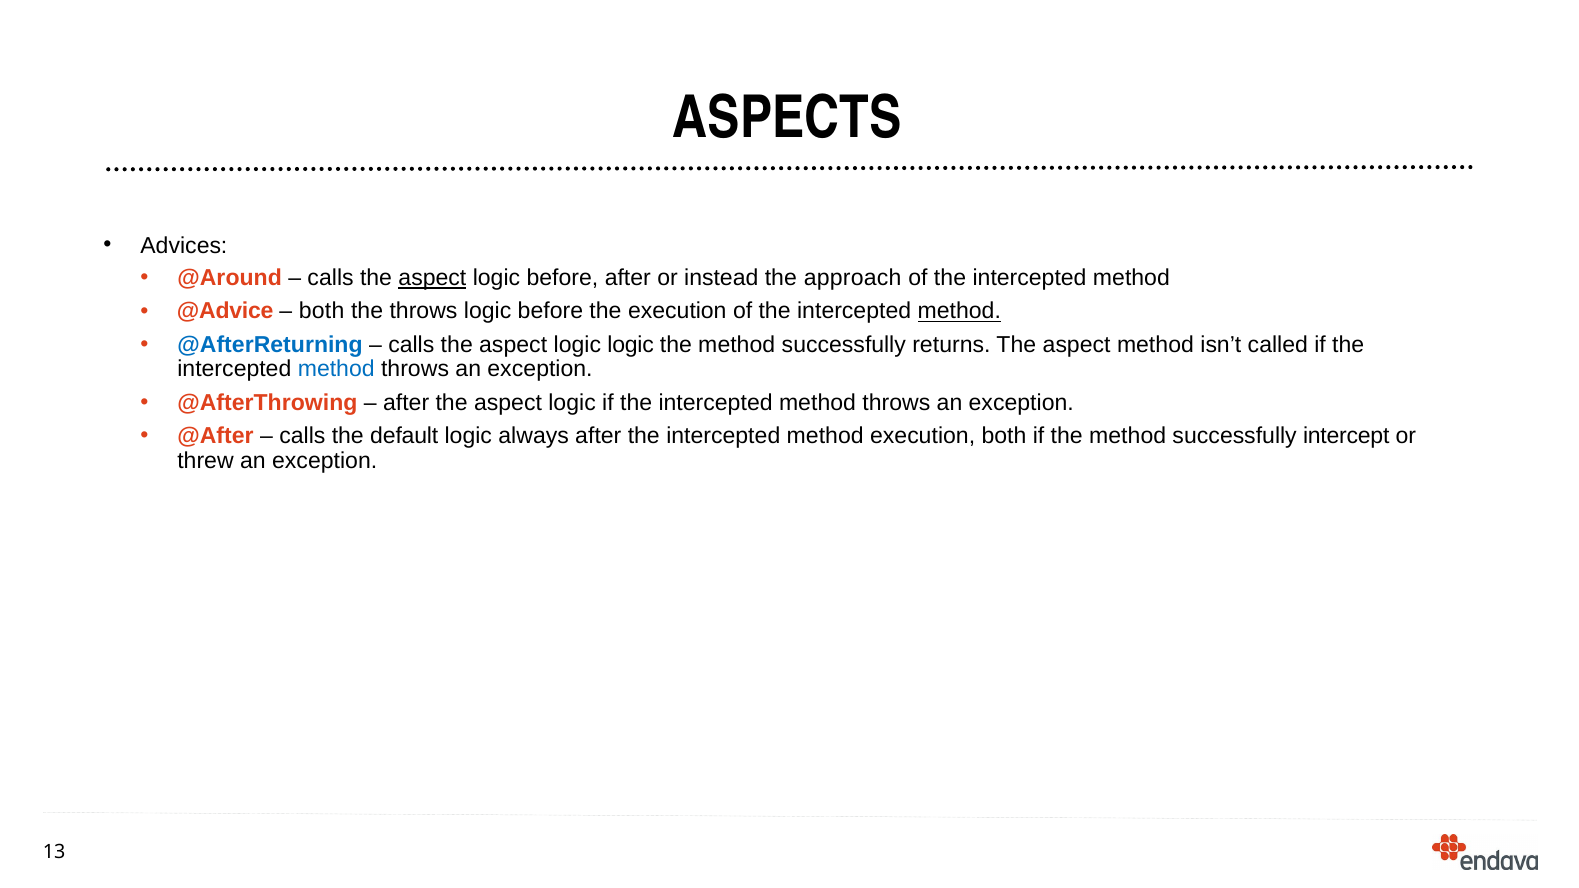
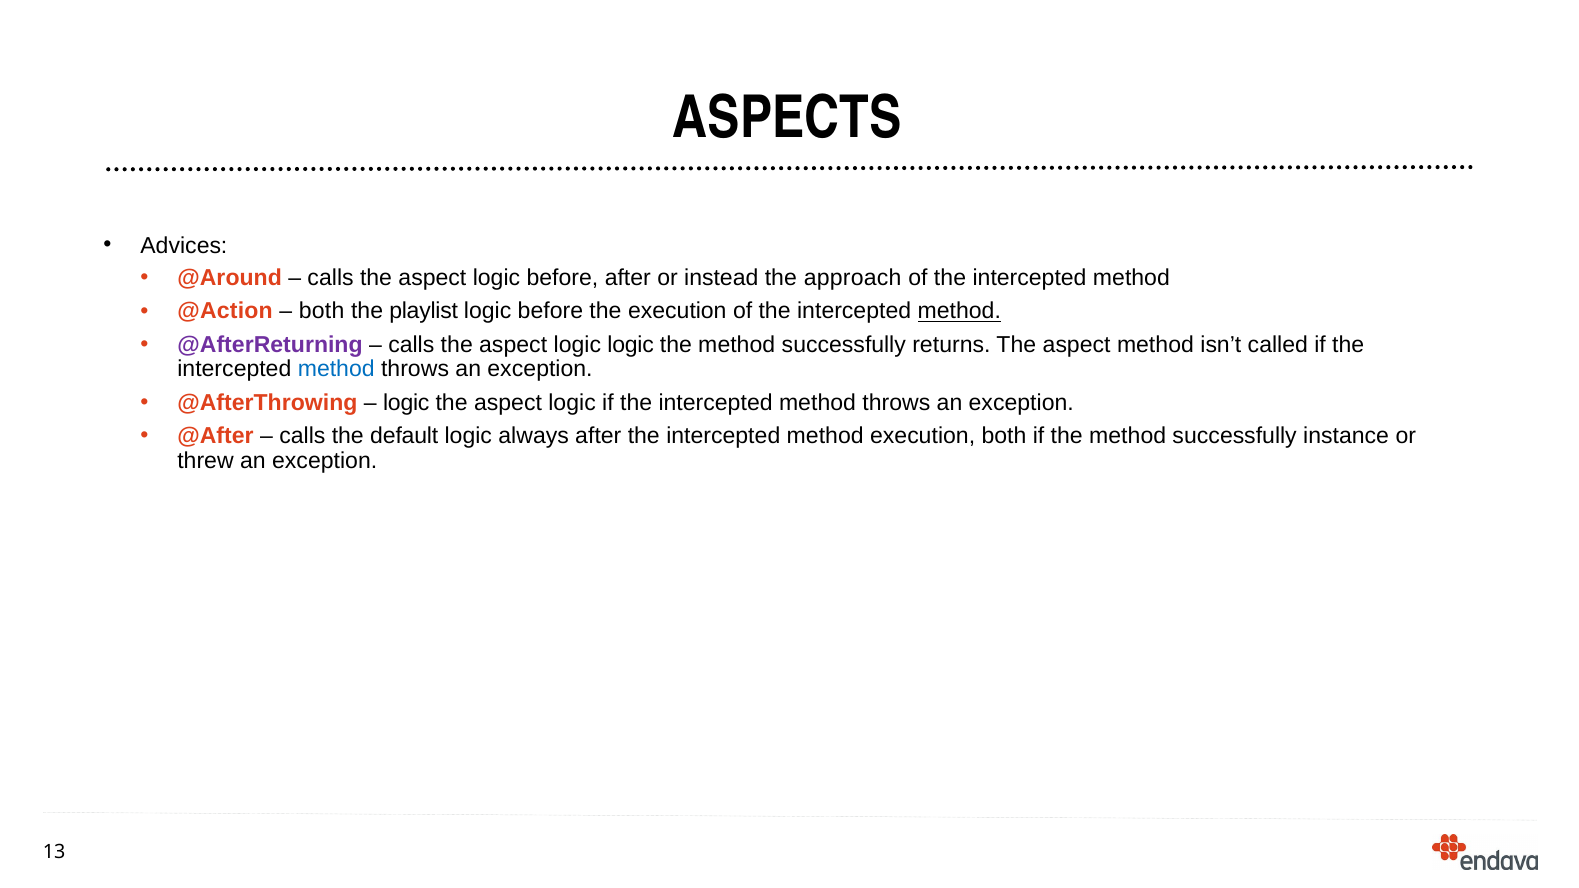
aspect at (432, 278) underline: present -> none
@Advice: @Advice -> @Action
the throws: throws -> playlist
@AfterReturning colour: blue -> purple
after at (406, 402): after -> logic
intercept: intercept -> instance
